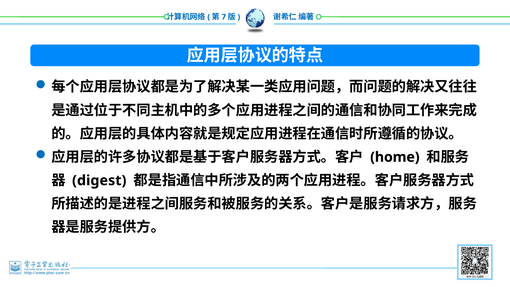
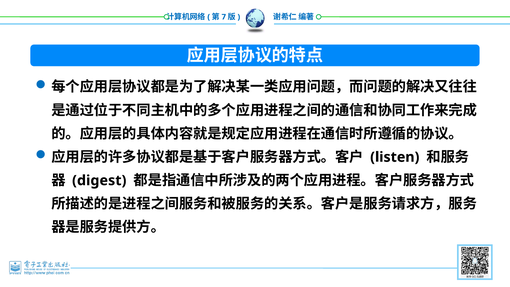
home: home -> listen
